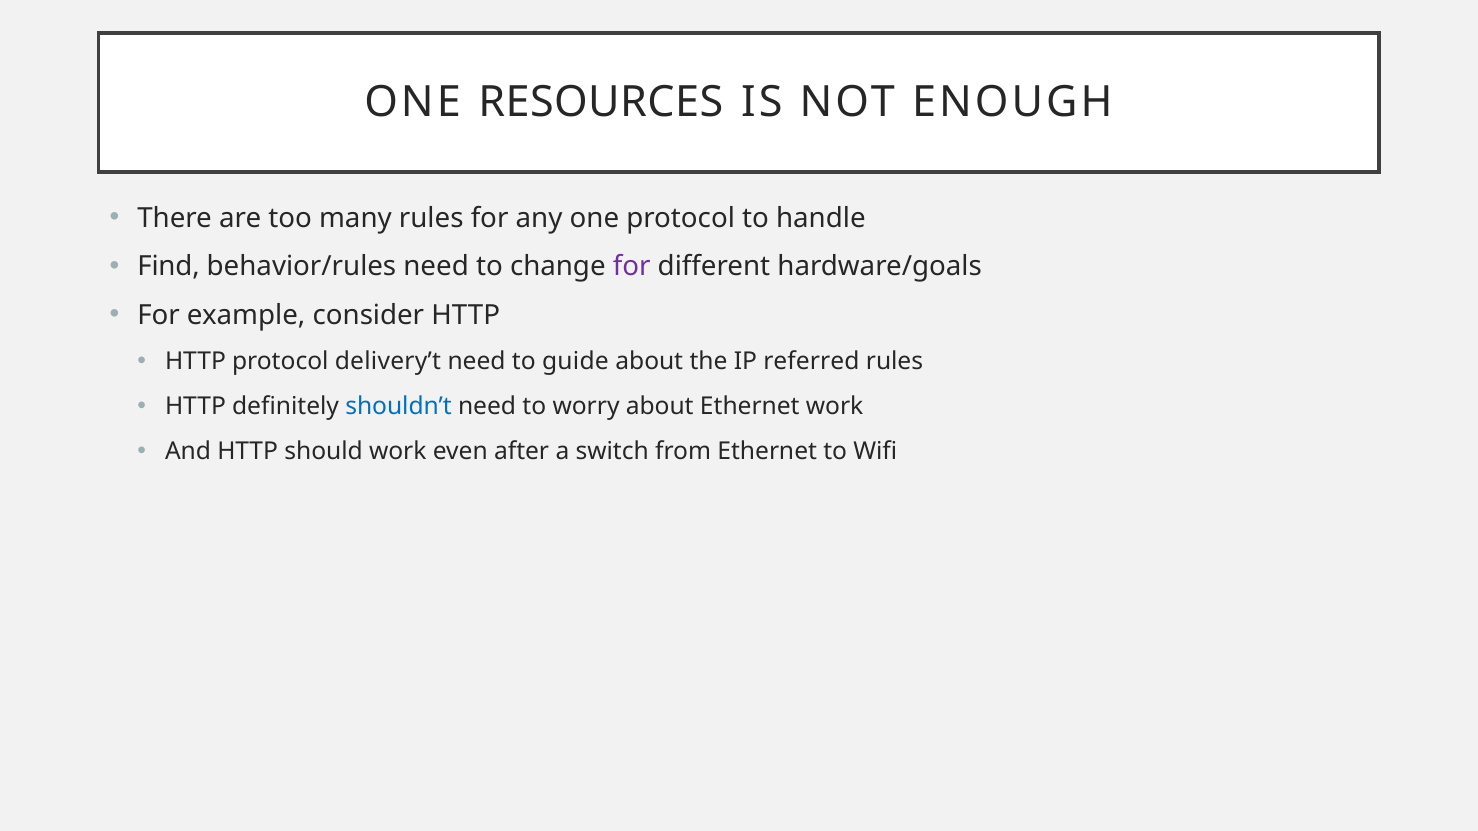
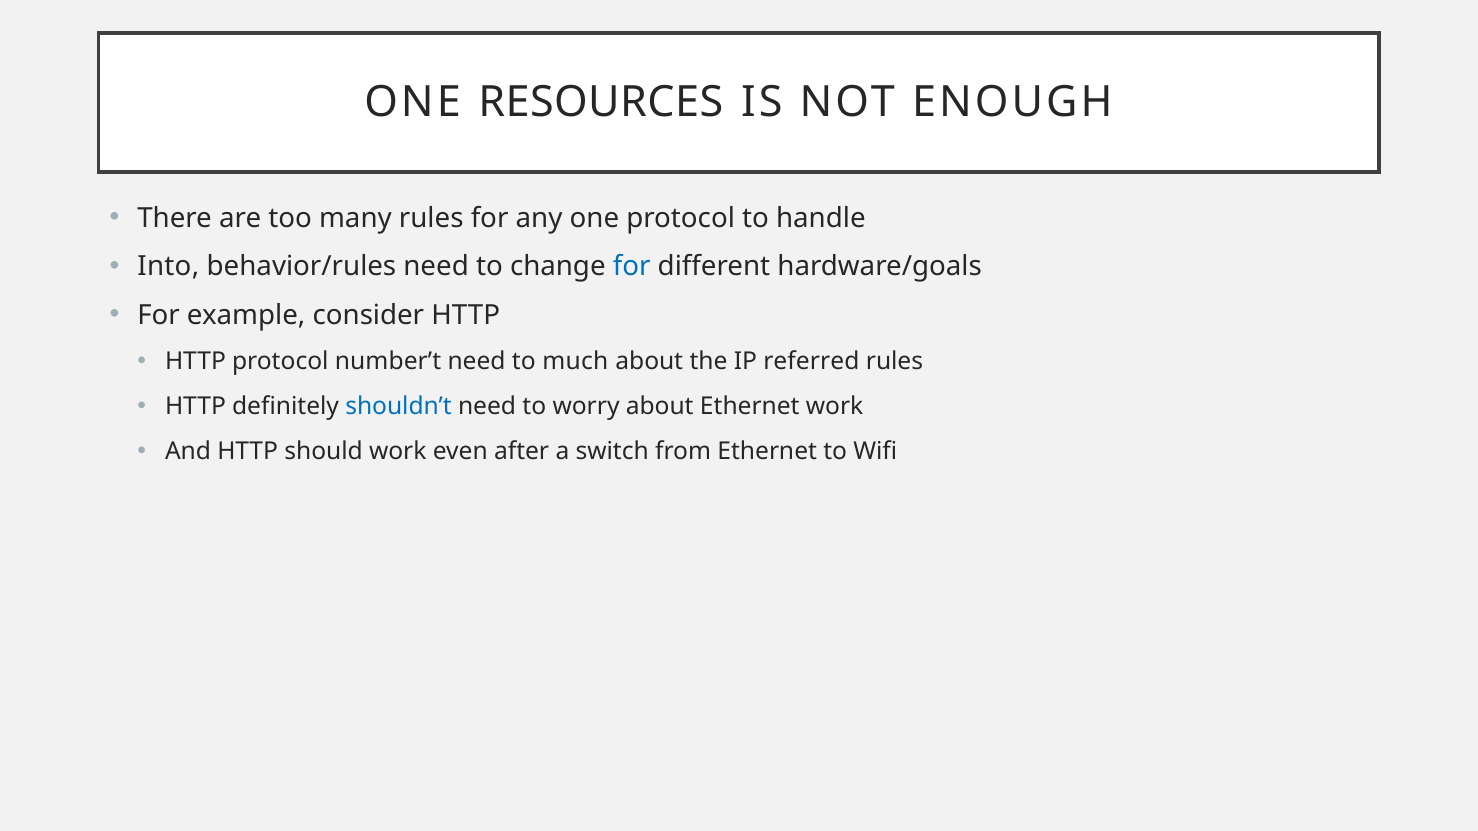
Find: Find -> Into
for at (632, 267) colour: purple -> blue
delivery’t: delivery’t -> number’t
guide: guide -> much
